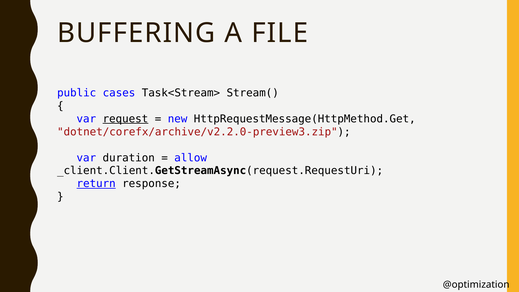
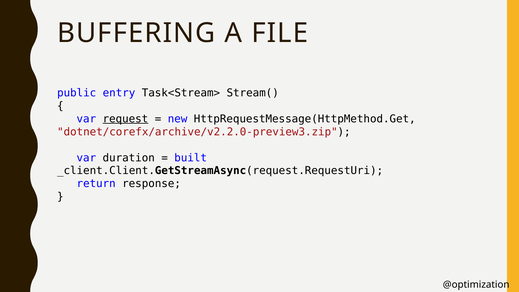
cases: cases -> entry
allow: allow -> built
return underline: present -> none
